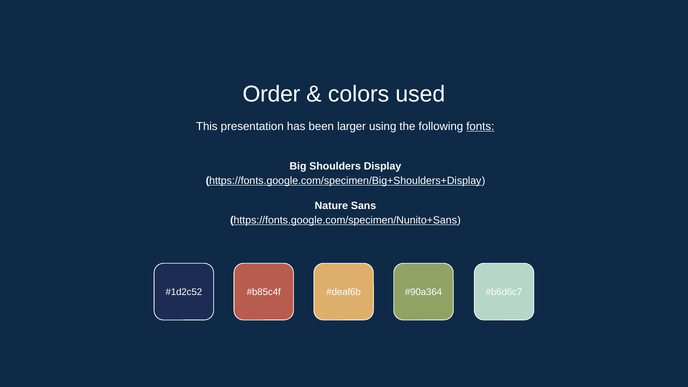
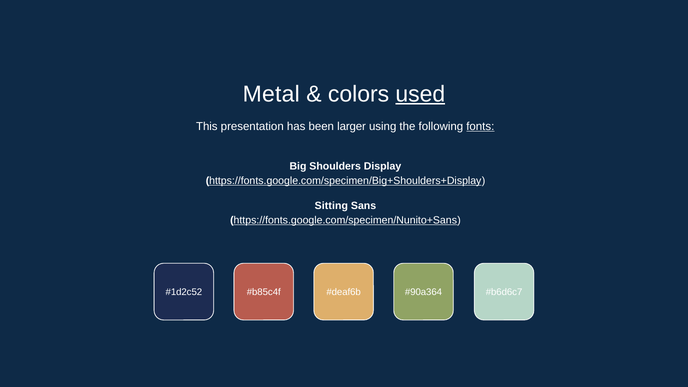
Order: Order -> Metal
used underline: none -> present
Nature: Nature -> Sitting
